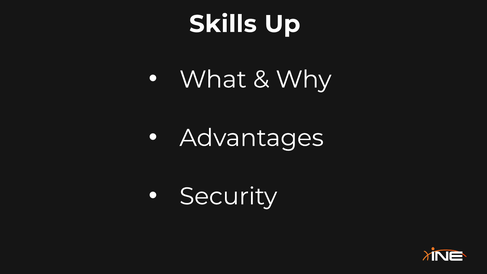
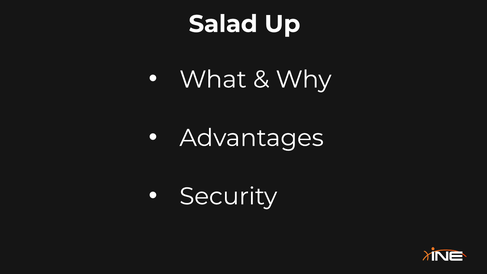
Skills: Skills -> Salad
